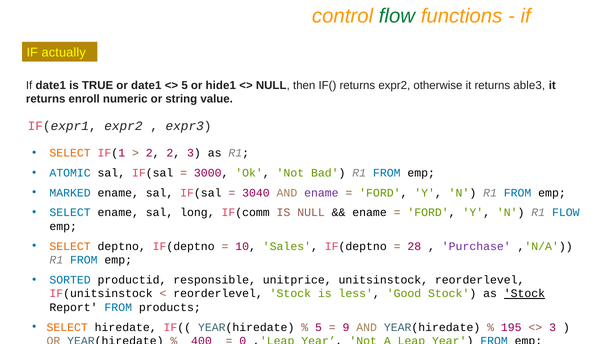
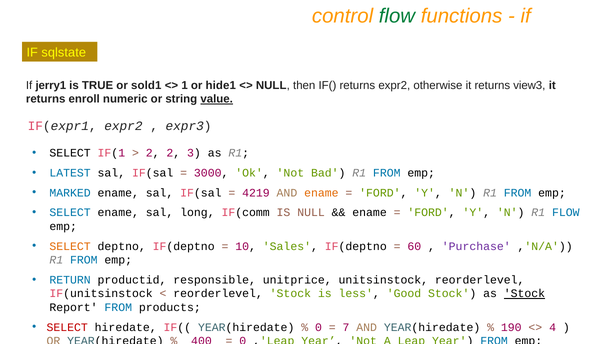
actually: actually -> sqlstate
If date1: date1 -> jerry1
or date1: date1 -> sold1
5 at (185, 85): 5 -> 1
able3: able3 -> view3
value underline: none -> present
SELECT at (70, 153) colour: orange -> black
ATOMIC: ATOMIC -> LATEST
3040: 3040 -> 4219
ename at (321, 193) colour: purple -> orange
28: 28 -> 60
SORTED: SORTED -> RETURN
SELECT at (67, 327) colour: orange -> red
5 at (318, 327): 5 -> 0
9: 9 -> 7
195: 195 -> 190
3 at (553, 327): 3 -> 4
